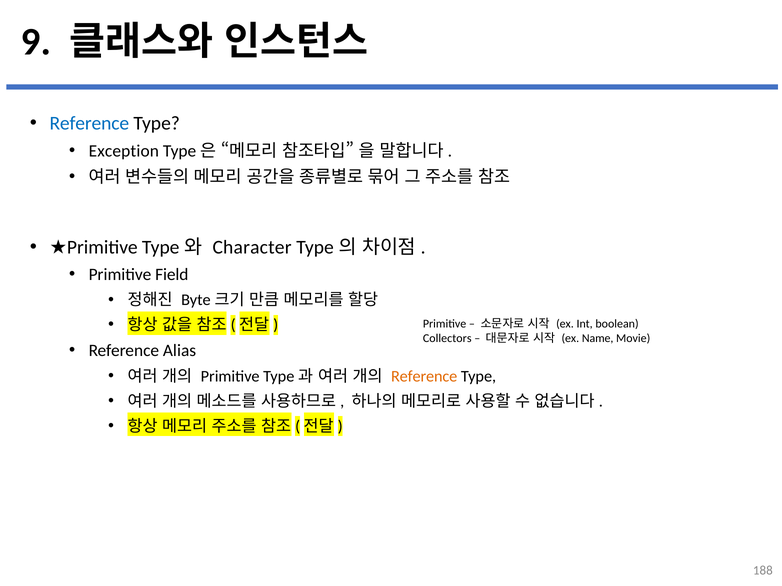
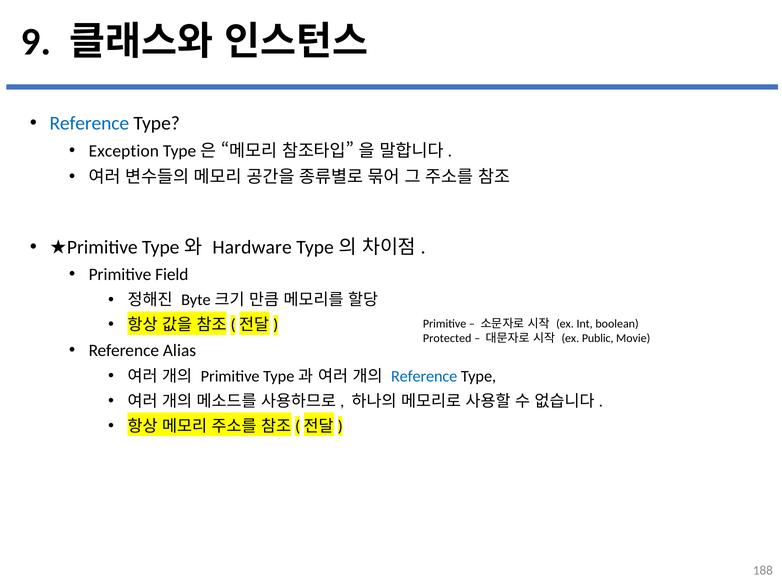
Character: Character -> Hardware
Collectors: Collectors -> Protected
Name: Name -> Public
Reference at (424, 377) colour: orange -> blue
